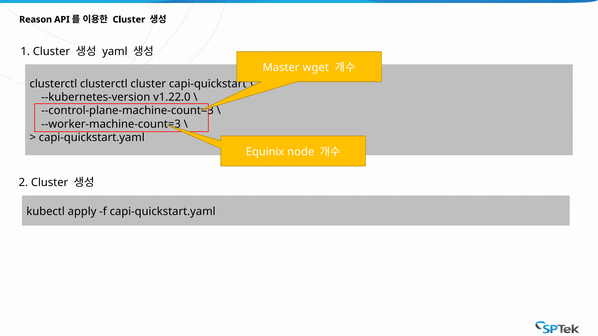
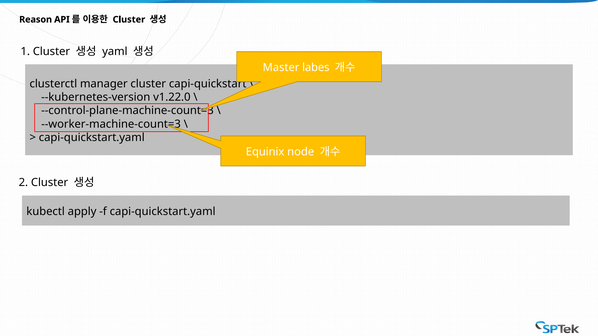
wget: wget -> labes
clusterctl clusterctl: clusterctl -> manager
